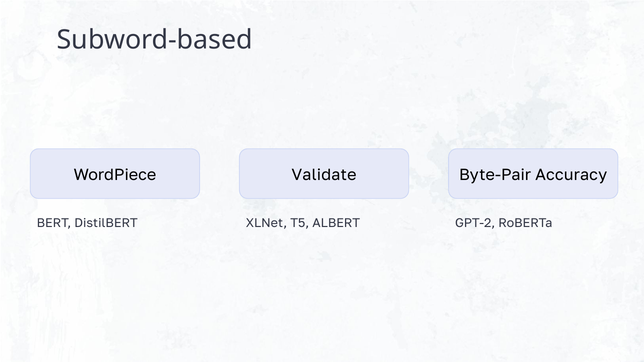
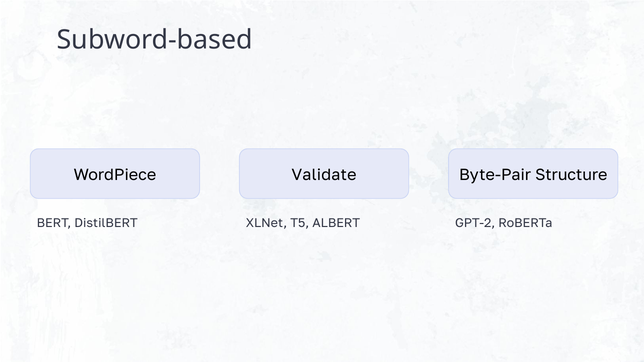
Accuracy: Accuracy -> Structure
